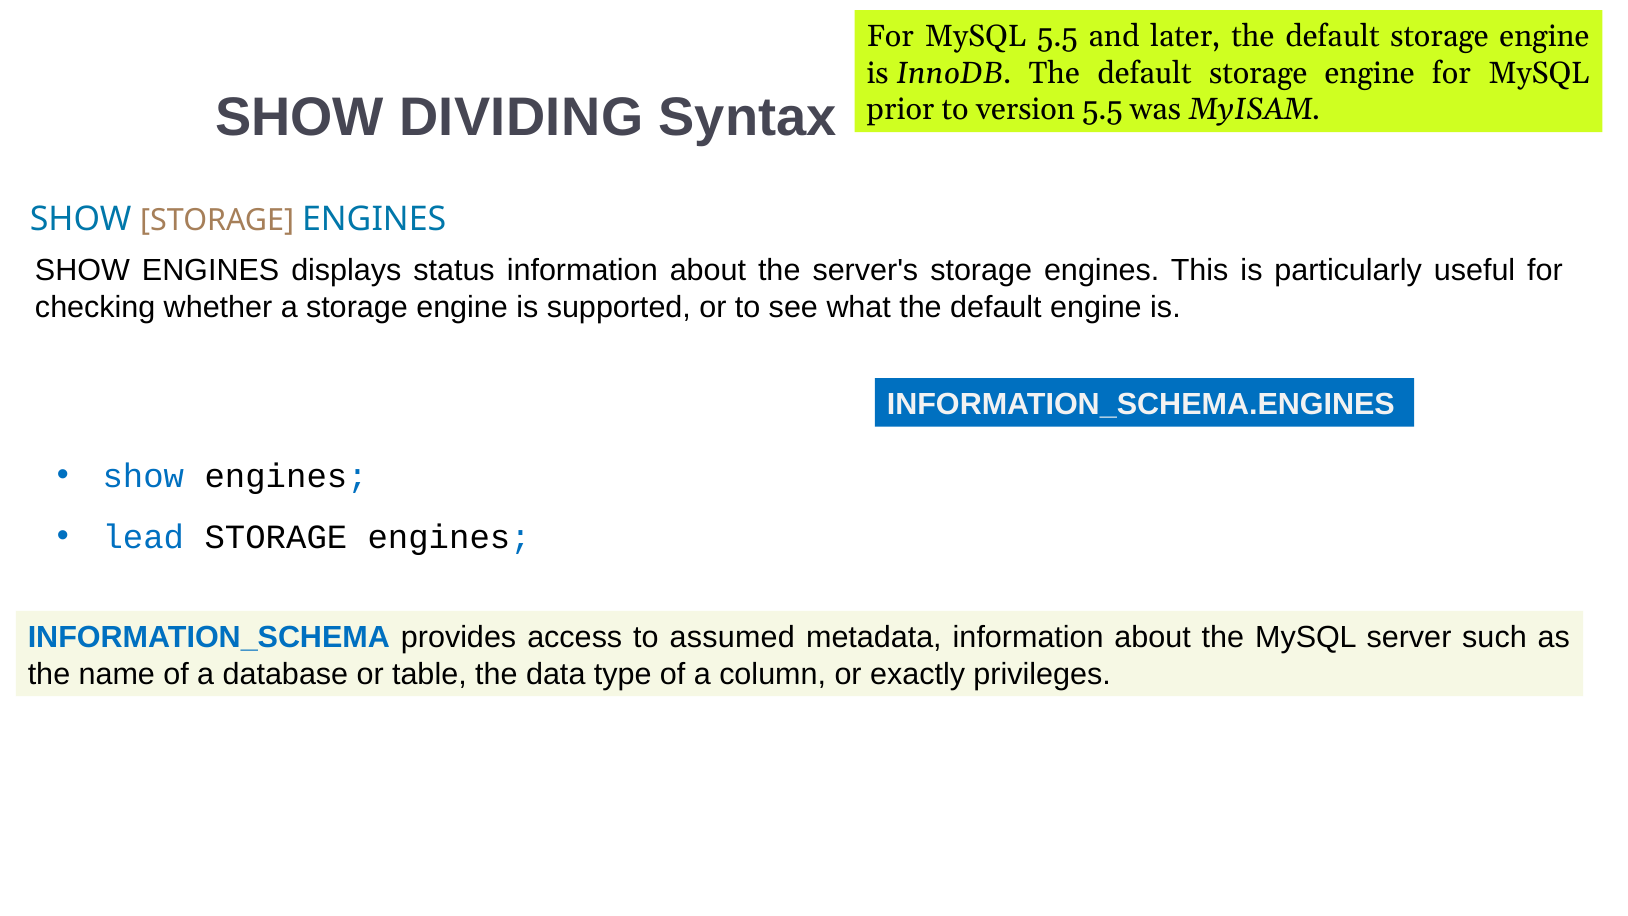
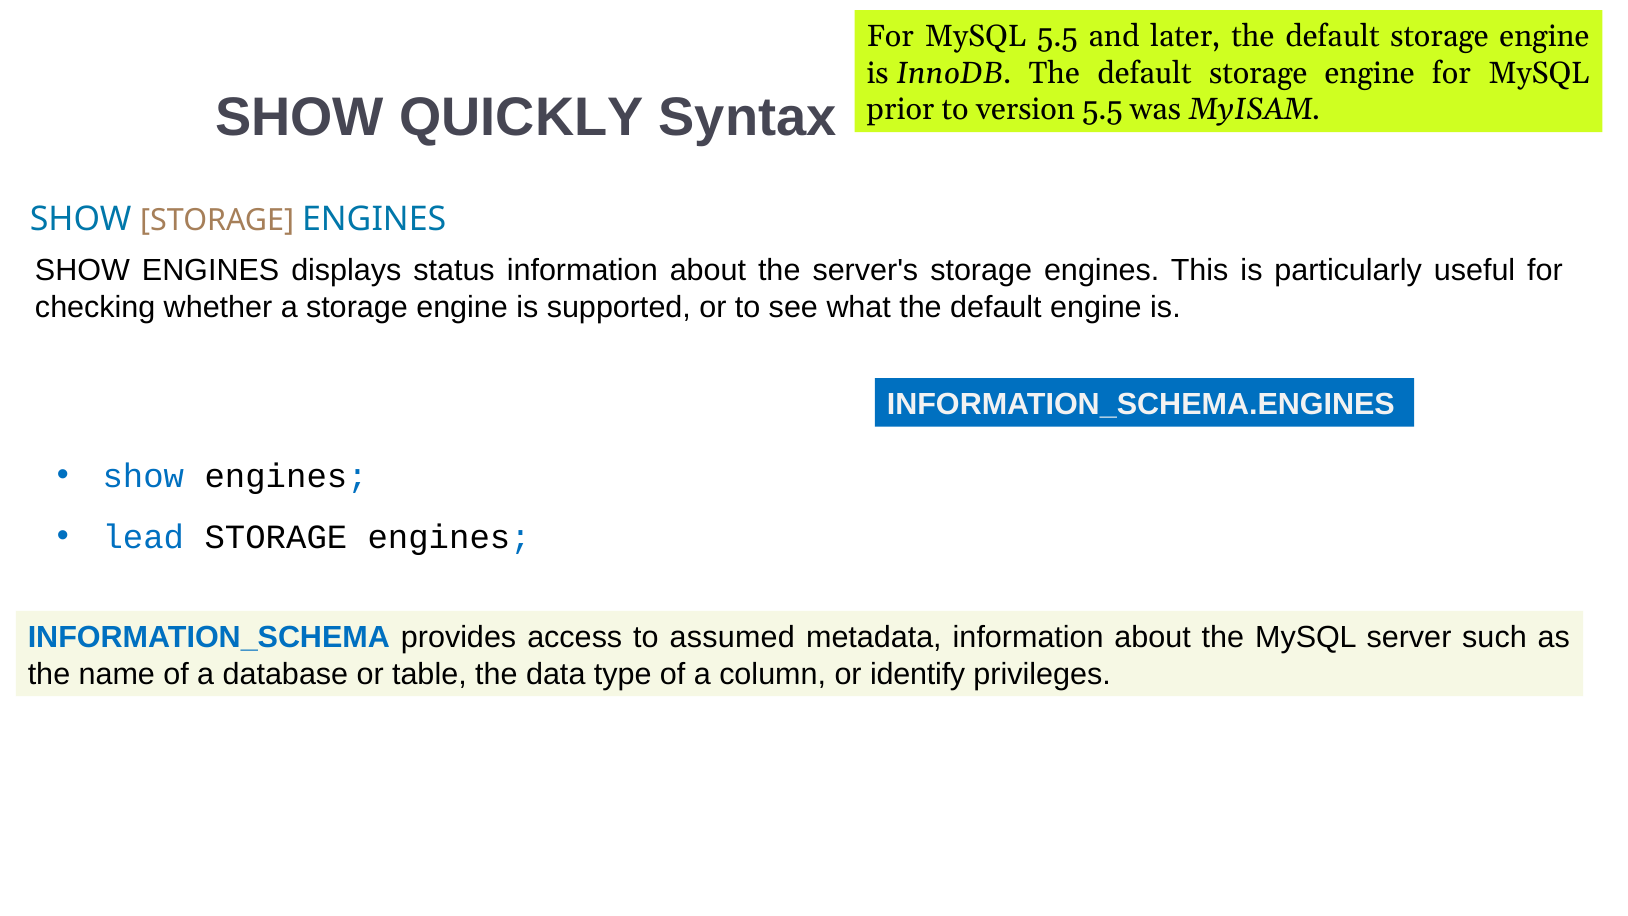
DIVIDING: DIVIDING -> QUICKLY
exactly: exactly -> identify
